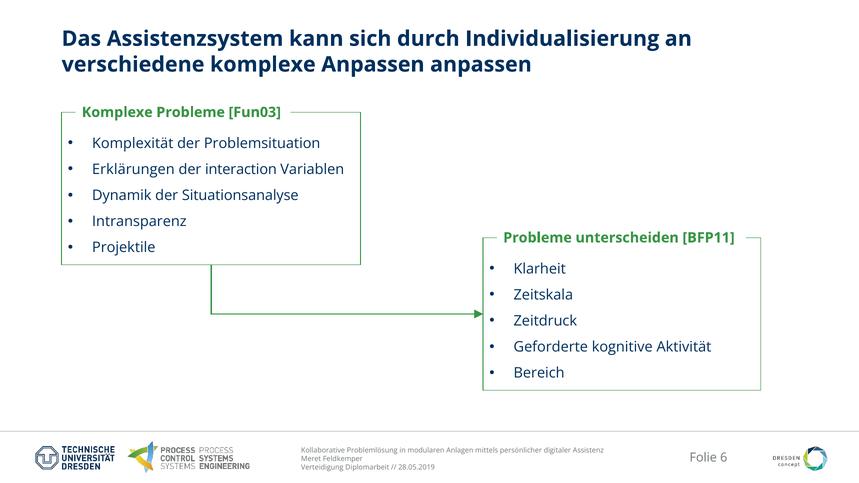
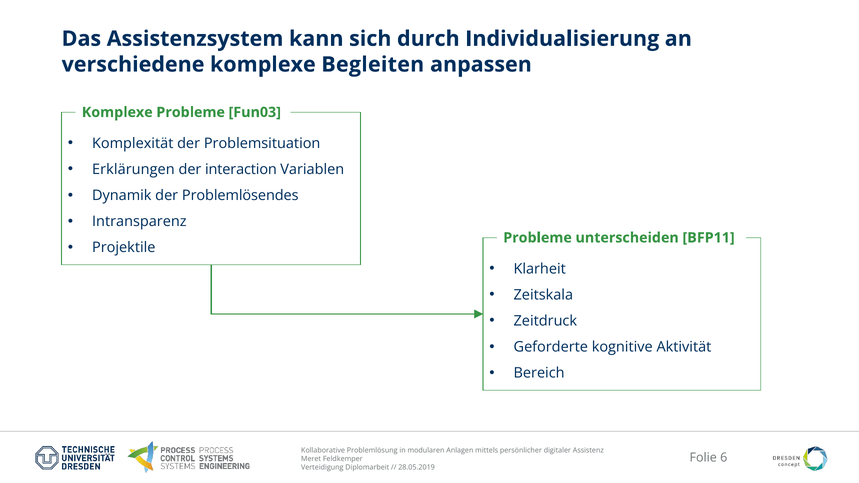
komplexe Anpassen: Anpassen -> Begleiten
Situationsanalyse: Situationsanalyse -> Problemlösendes
